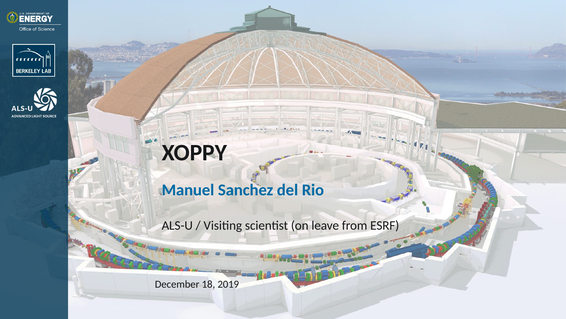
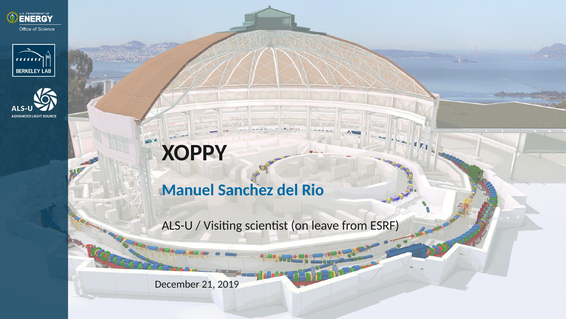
18: 18 -> 21
